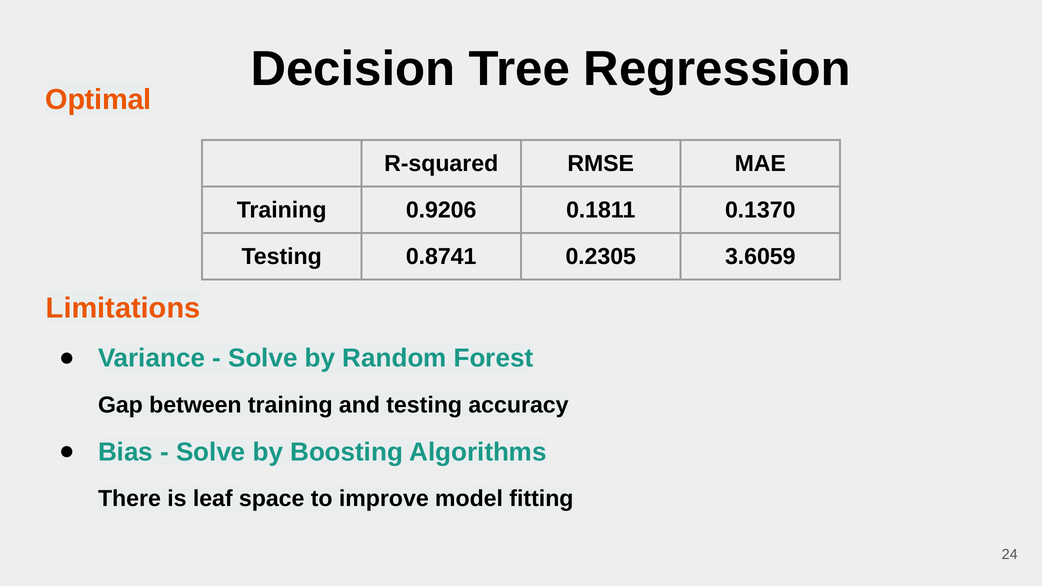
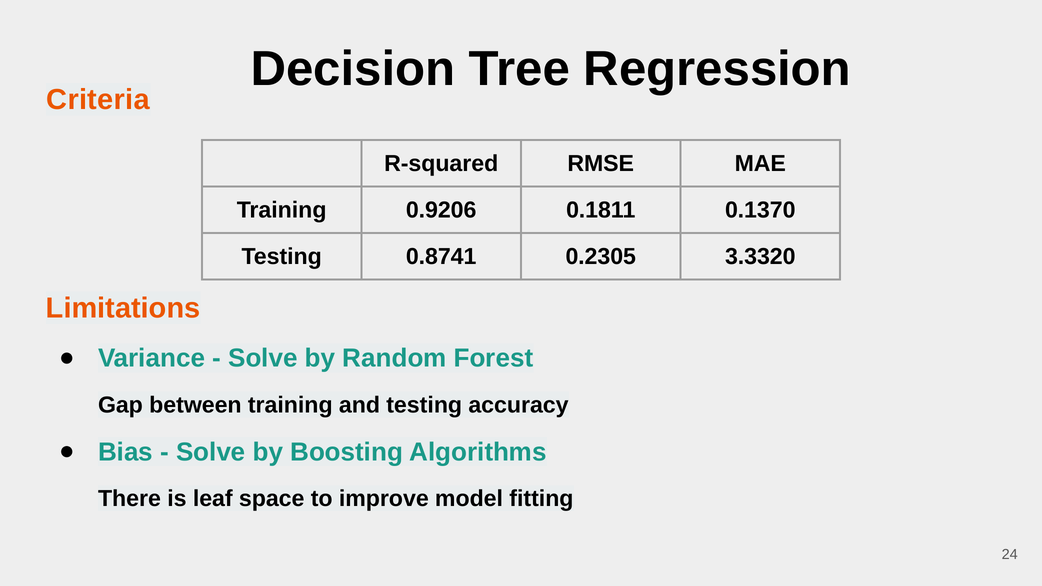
Optimal: Optimal -> Criteria
3.6059: 3.6059 -> 3.3320
